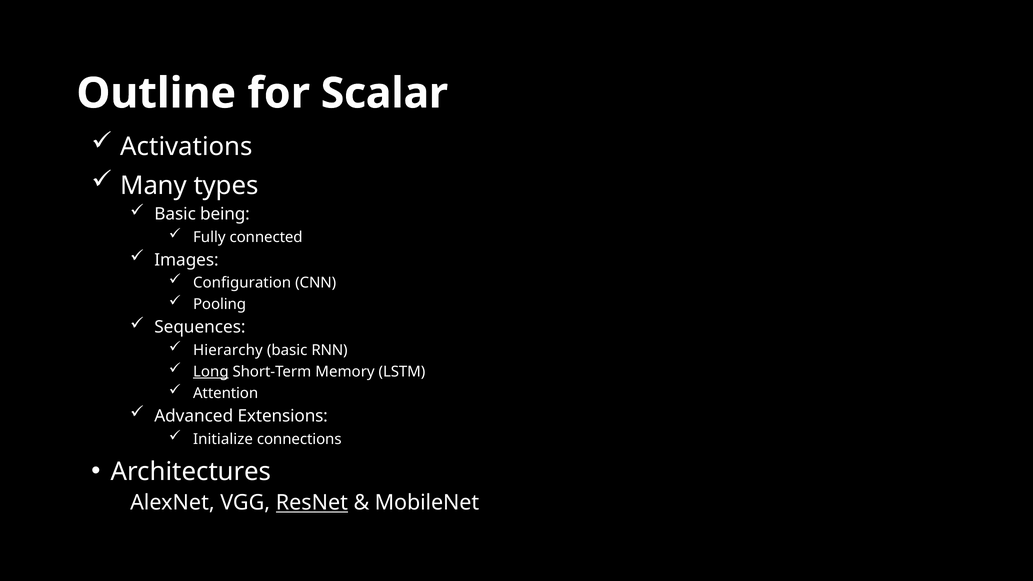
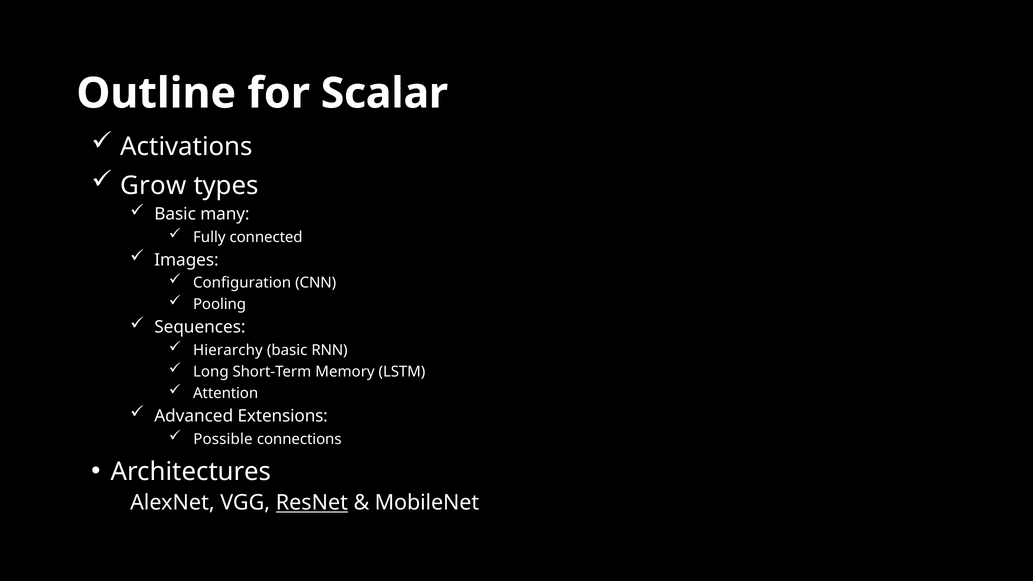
Many: Many -> Grow
being: being -> many
Long underline: present -> none
Initialize: Initialize -> Possible
